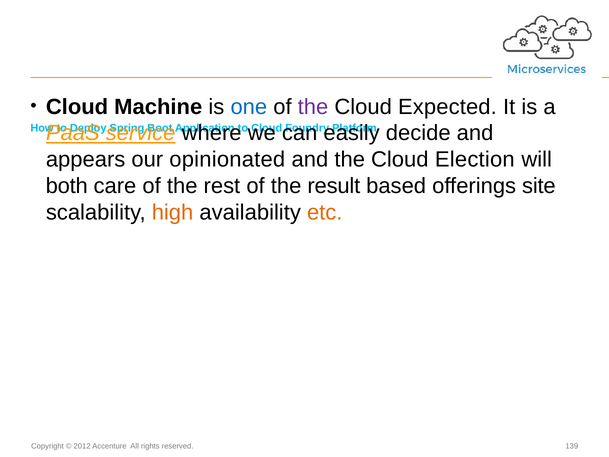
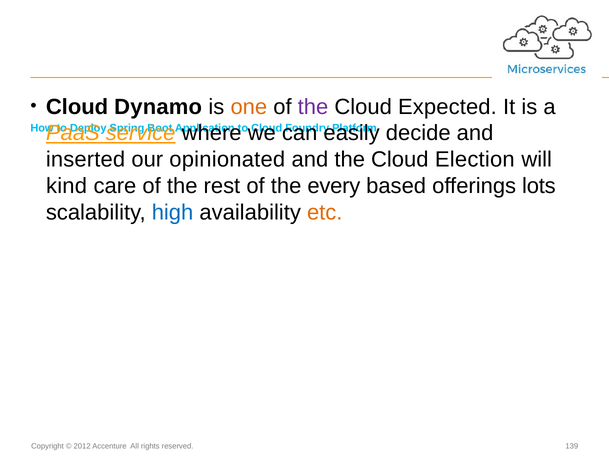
Machine: Machine -> Dynamo
one colour: blue -> orange
appears: appears -> inserted
both: both -> kind
result: result -> every
site: site -> lots
high colour: orange -> blue
